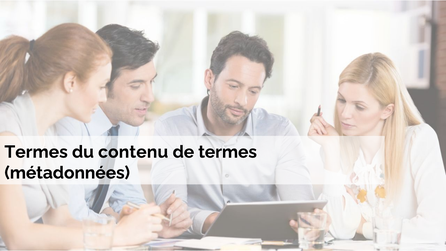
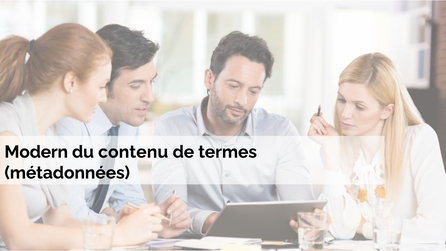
Termes at (36, 152): Termes -> Modern
